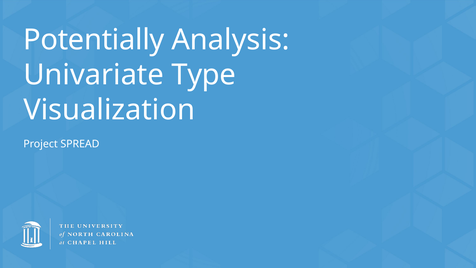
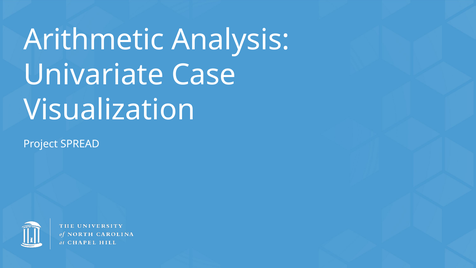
Potentially: Potentially -> Arithmetic
Type: Type -> Case
